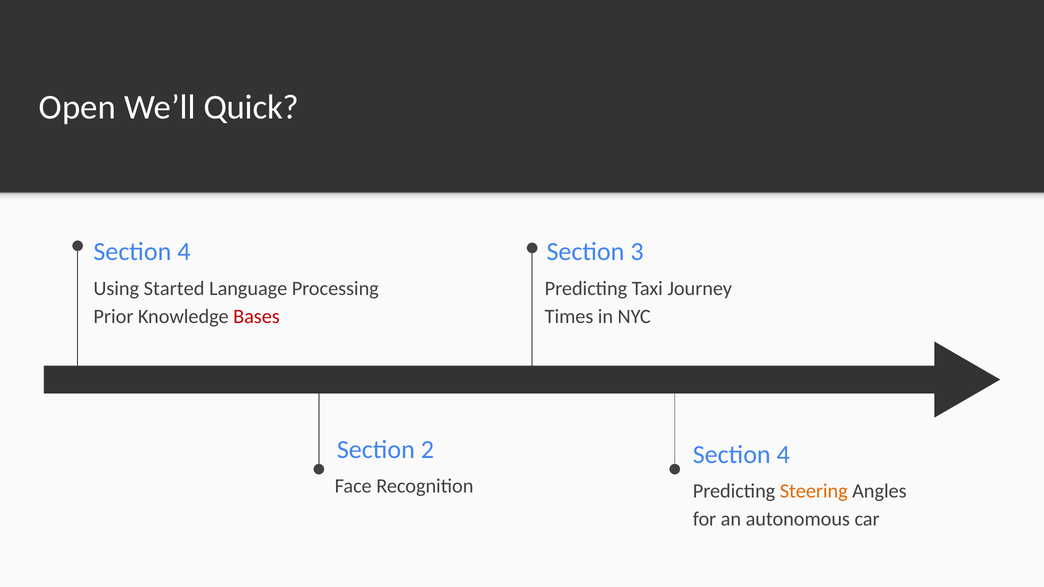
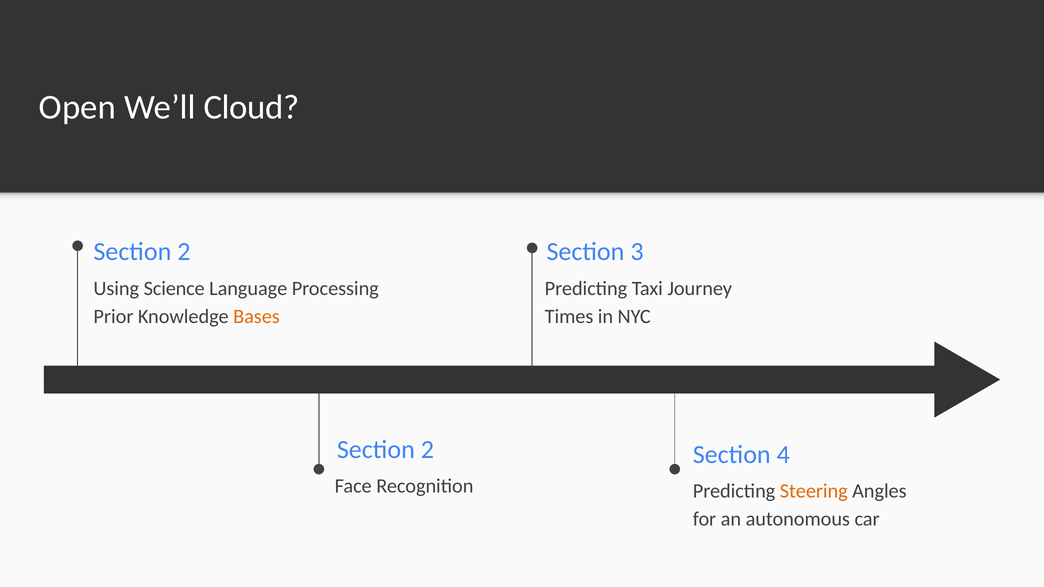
Quick: Quick -> Cloud
4 at (184, 252): 4 -> 2
Started: Started -> Science
Bases colour: red -> orange
